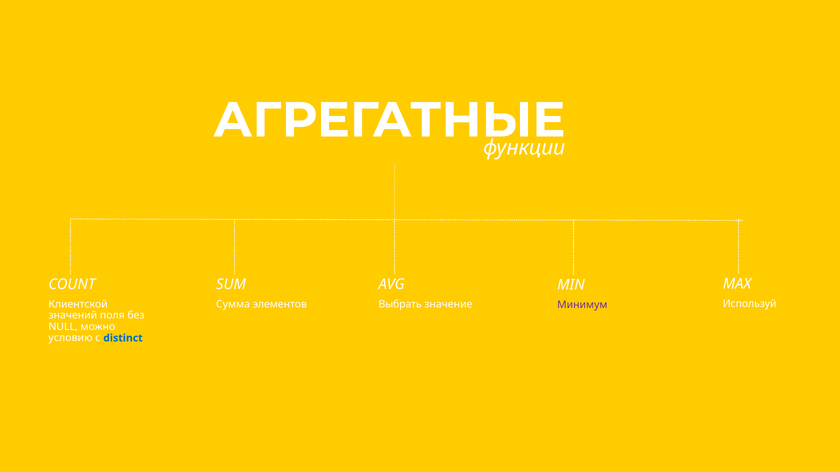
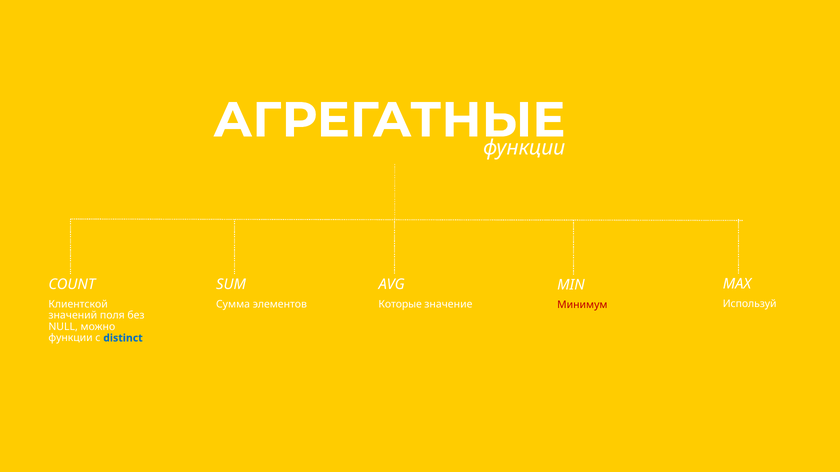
Выбрать: Выбрать -> Которые
Минимум colour: purple -> red
условию at (71, 338): условию -> функции
